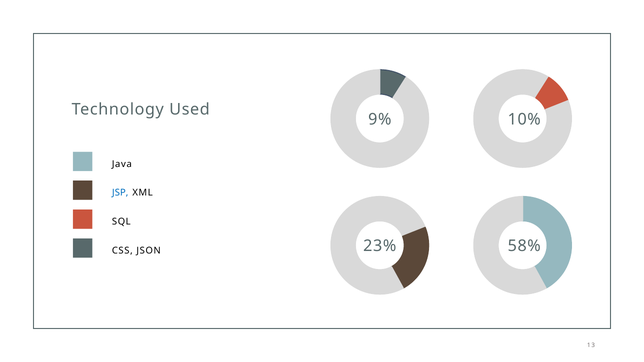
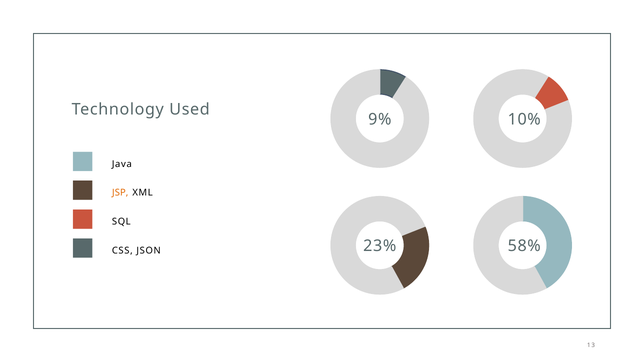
JSP colour: blue -> orange
